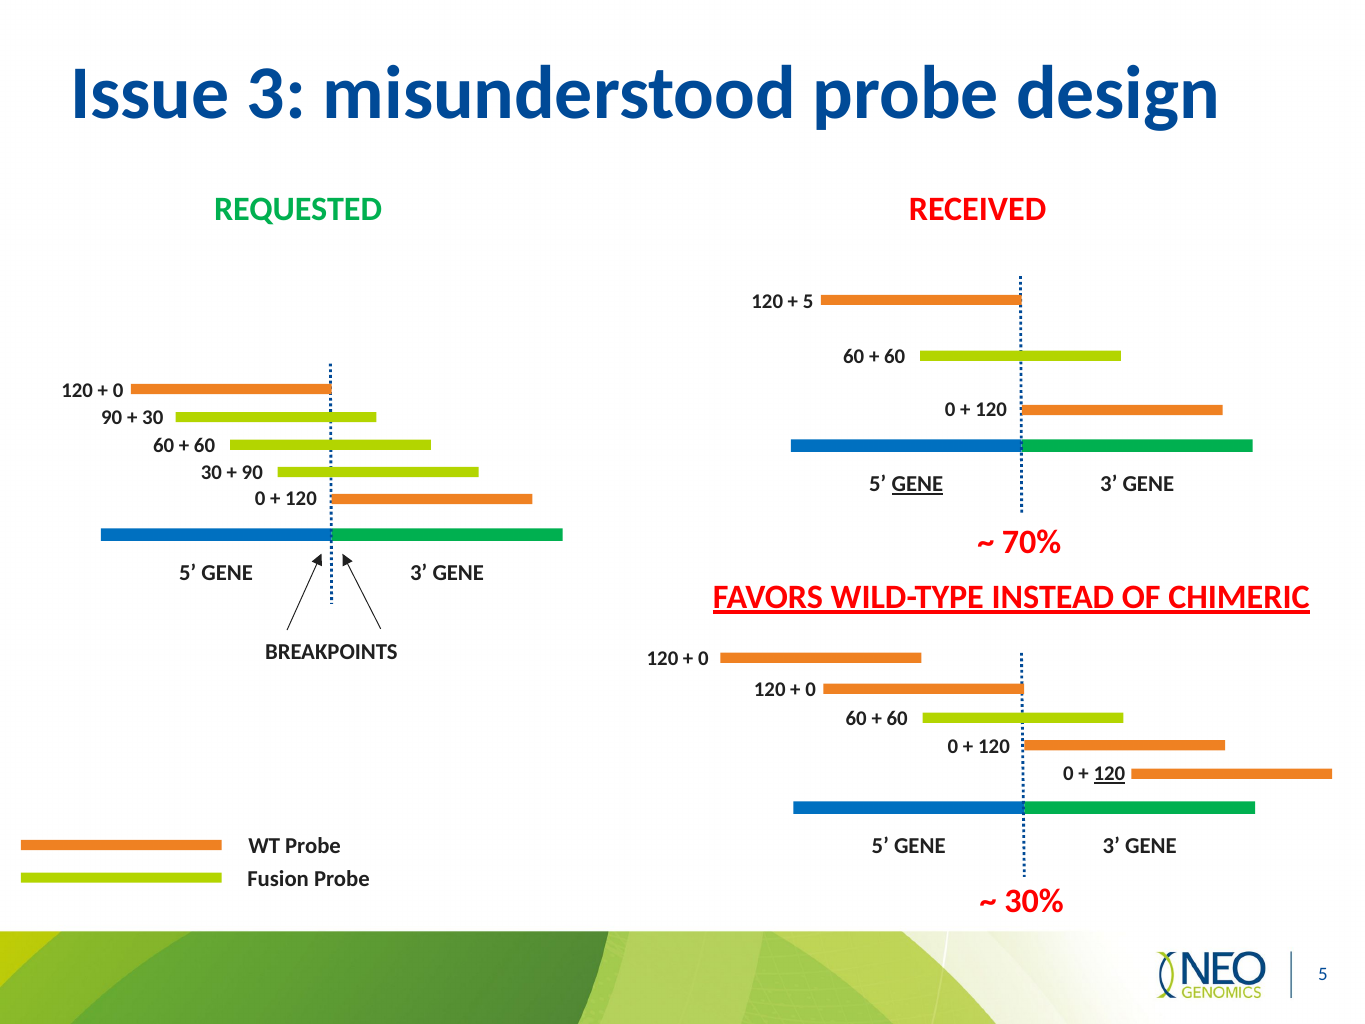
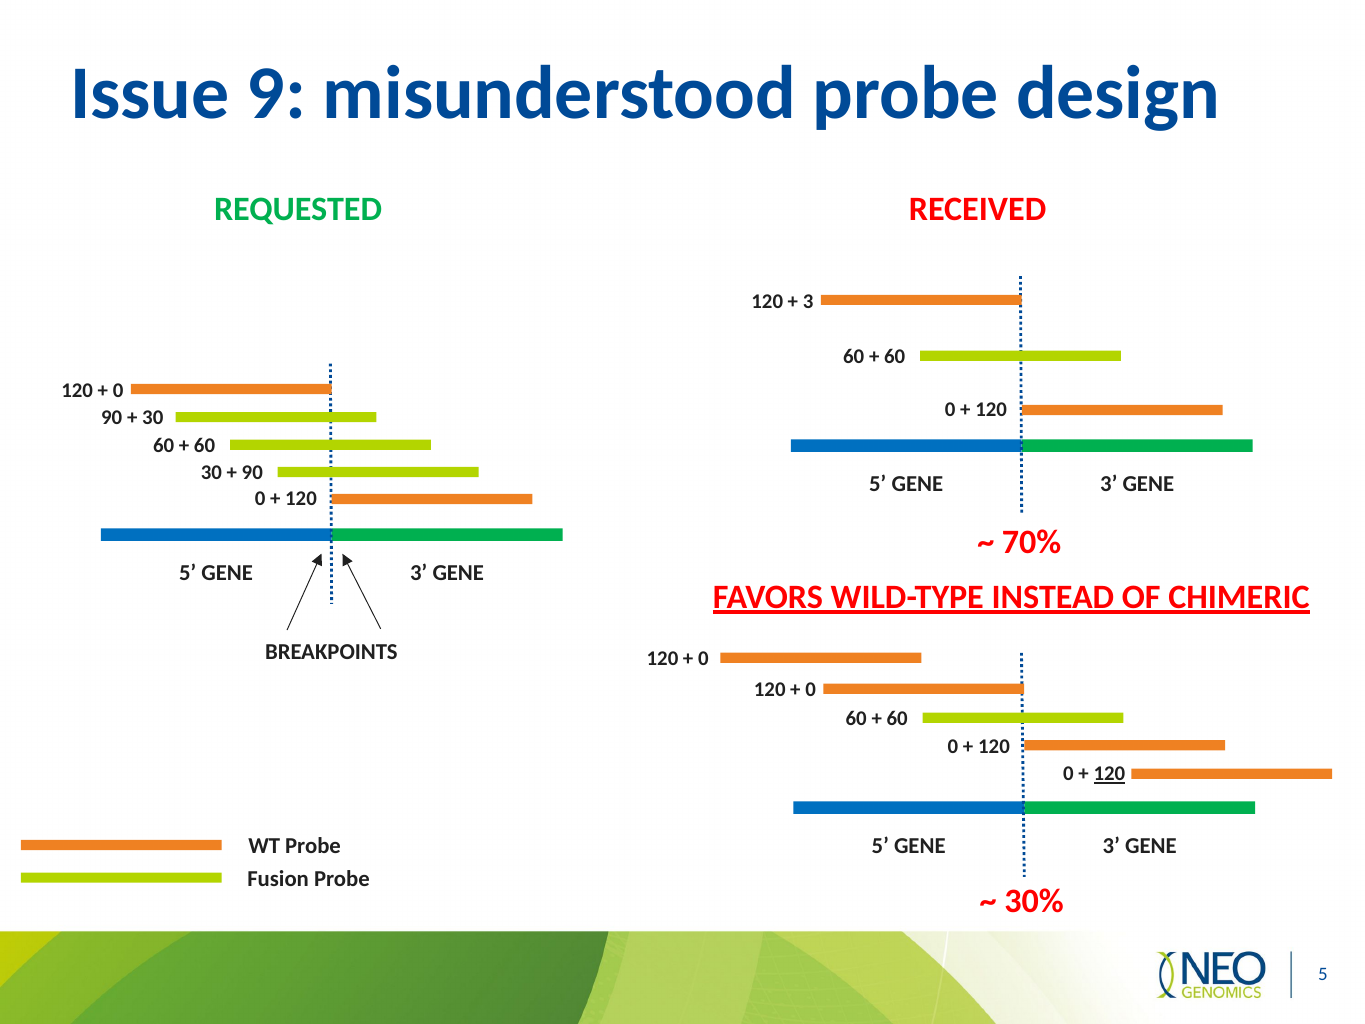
Issue 3: 3 -> 9
5 at (808, 301): 5 -> 3
GENE at (917, 484) underline: present -> none
